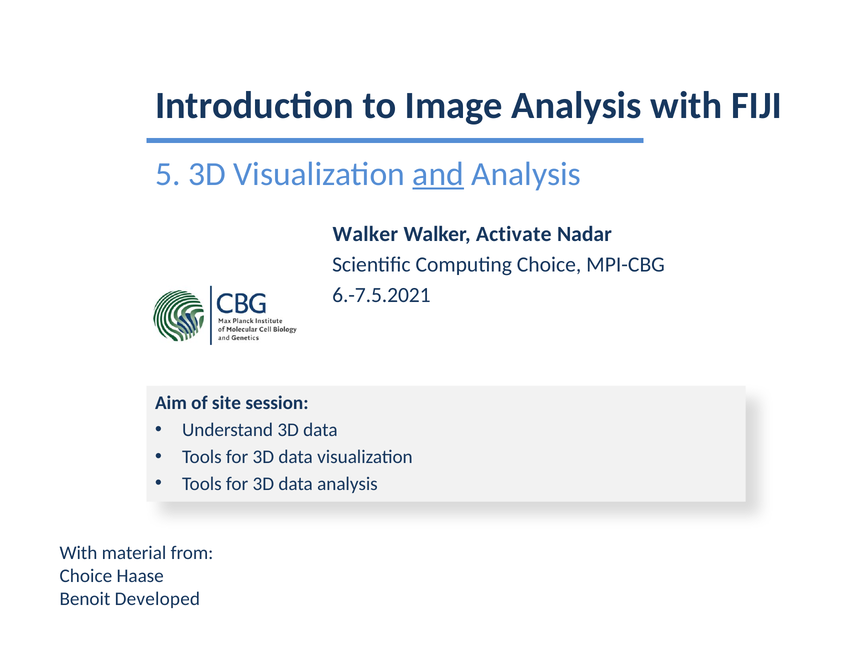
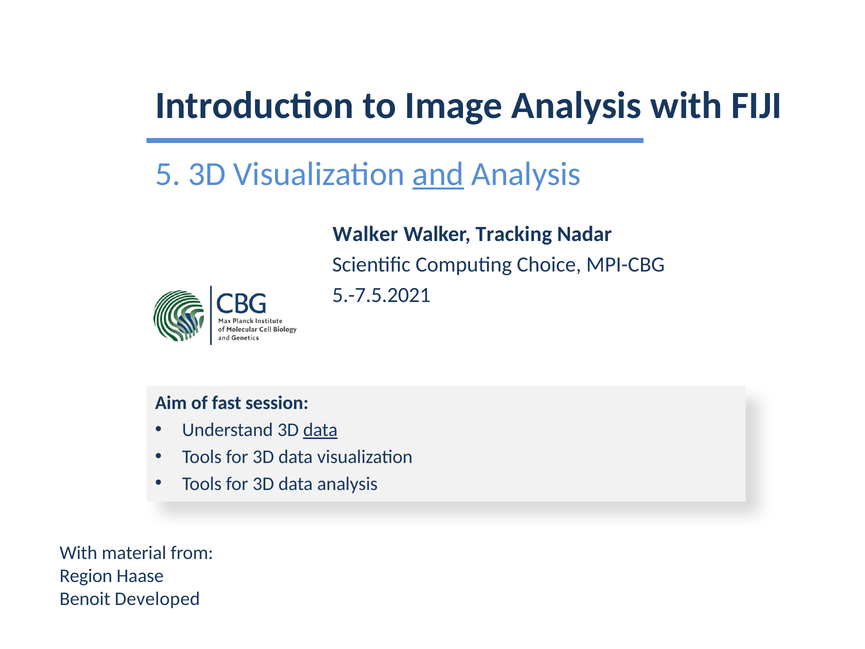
Activate: Activate -> Tracking
6.-7.5.2021: 6.-7.5.2021 -> 5.-7.5.2021
site: site -> fast
data at (320, 430) underline: none -> present
Choice at (86, 576): Choice -> Region
